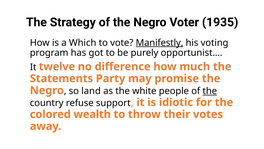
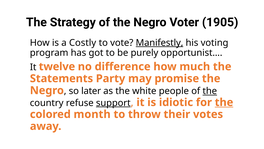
1935: 1935 -> 1905
Which: Which -> Costly
land: land -> later
support underline: none -> present
the at (224, 102) underline: none -> present
wealth: wealth -> month
